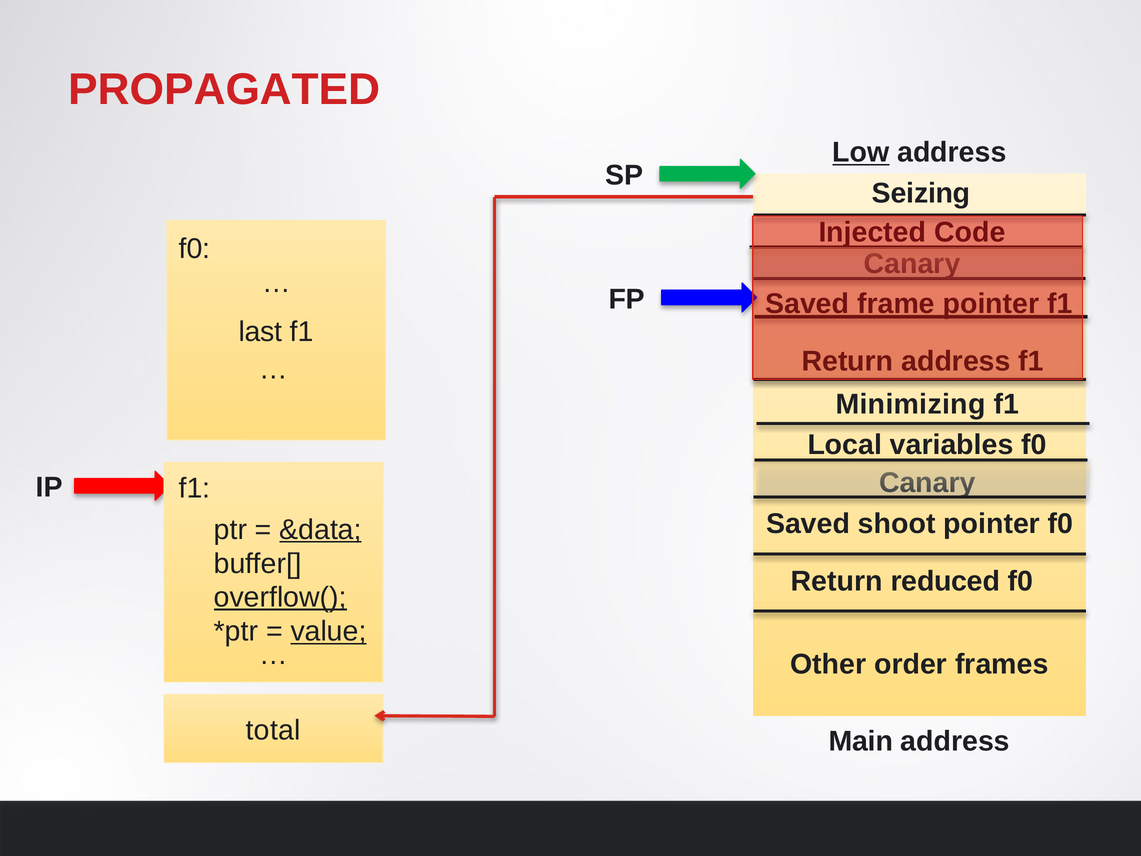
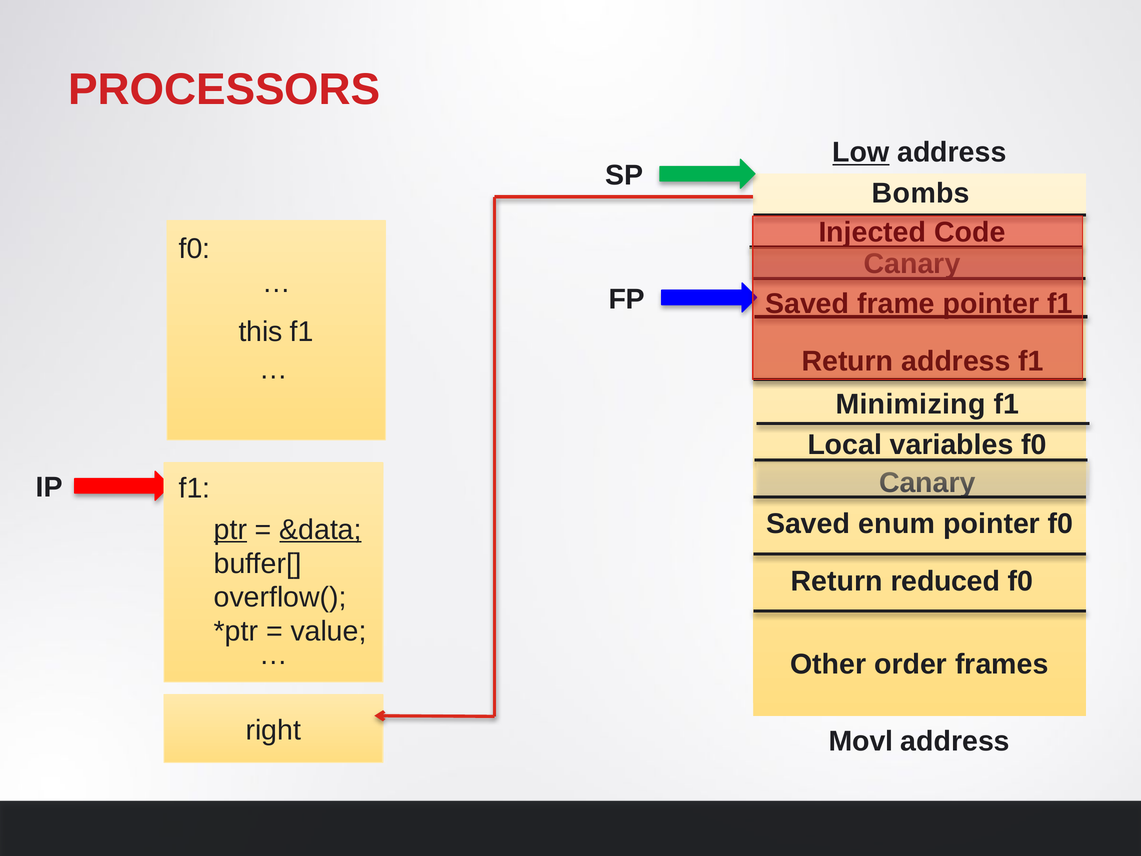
PROPAGATED: PROPAGATED -> PROCESSORS
Seizing: Seizing -> Bombs
last: last -> this
shoot: shoot -> enum
ptr underline: none -> present
overflow( underline: present -> none
value underline: present -> none
total: total -> right
Main: Main -> Movl
